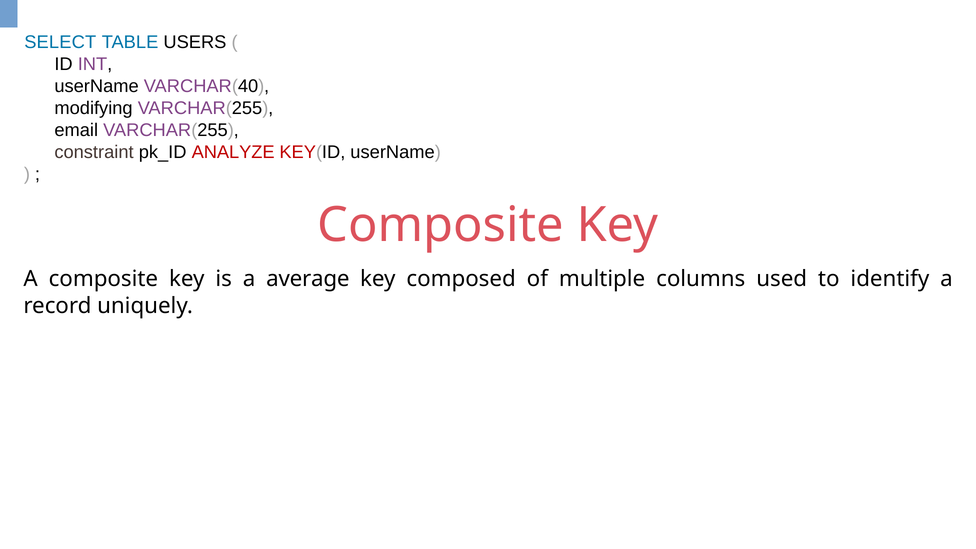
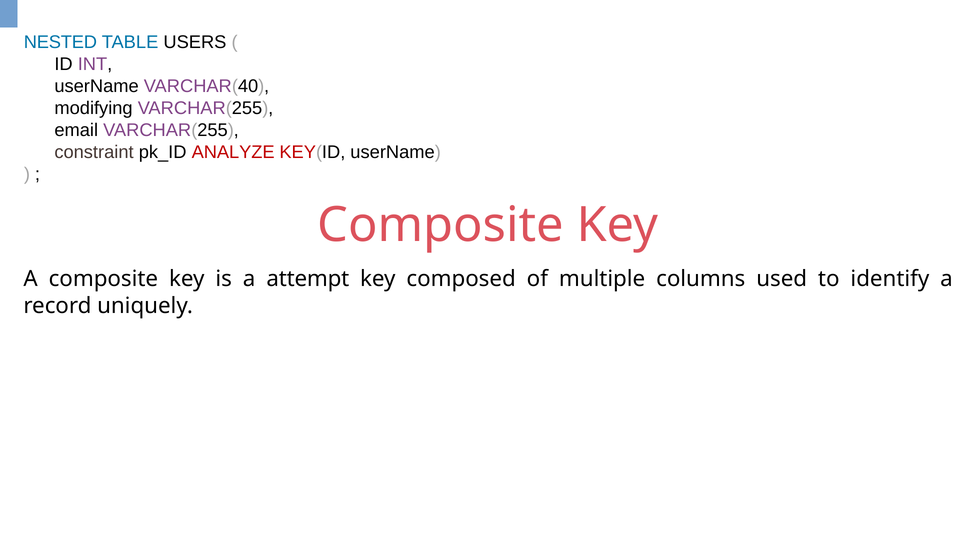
SELECT: SELECT -> NESTED
average: average -> attempt
